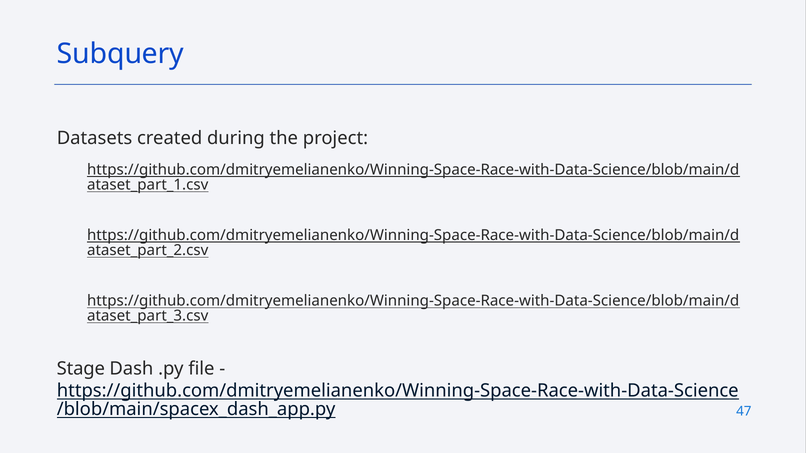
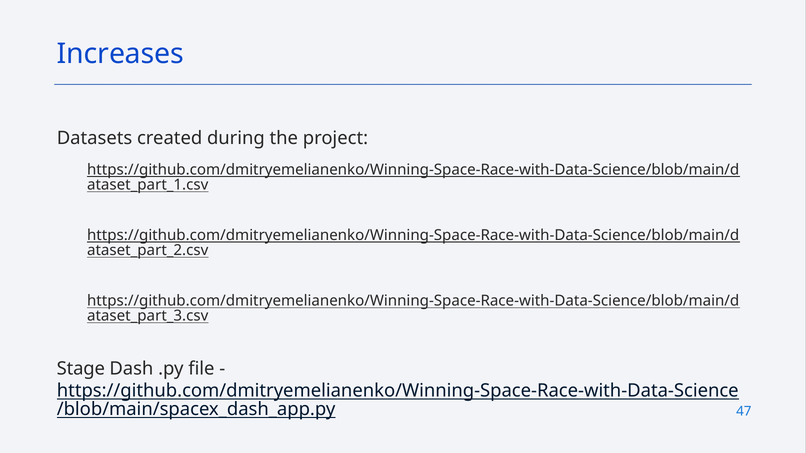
Subquery: Subquery -> Increases
